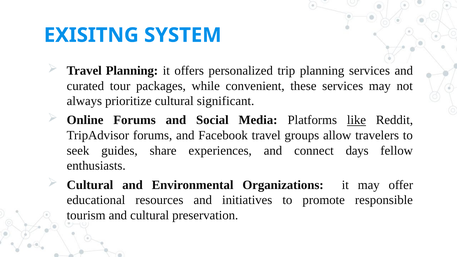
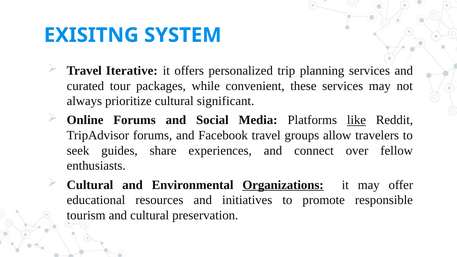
Travel Planning: Planning -> Iterative
days: days -> over
Organizations underline: none -> present
